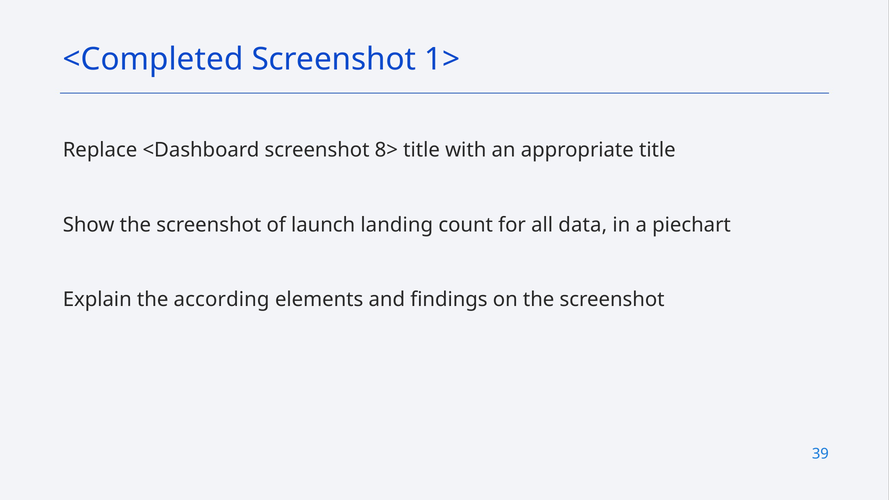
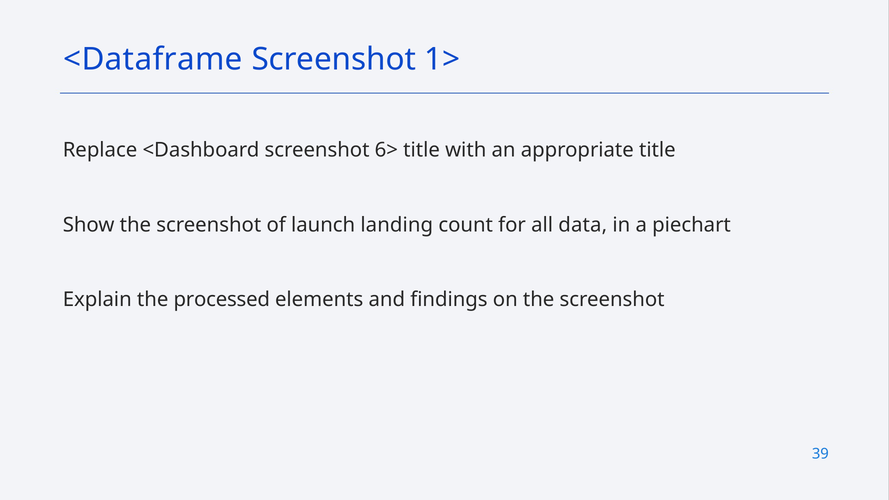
<Completed: <Completed -> <Dataframe
8>: 8> -> 6>
according: according -> processed
